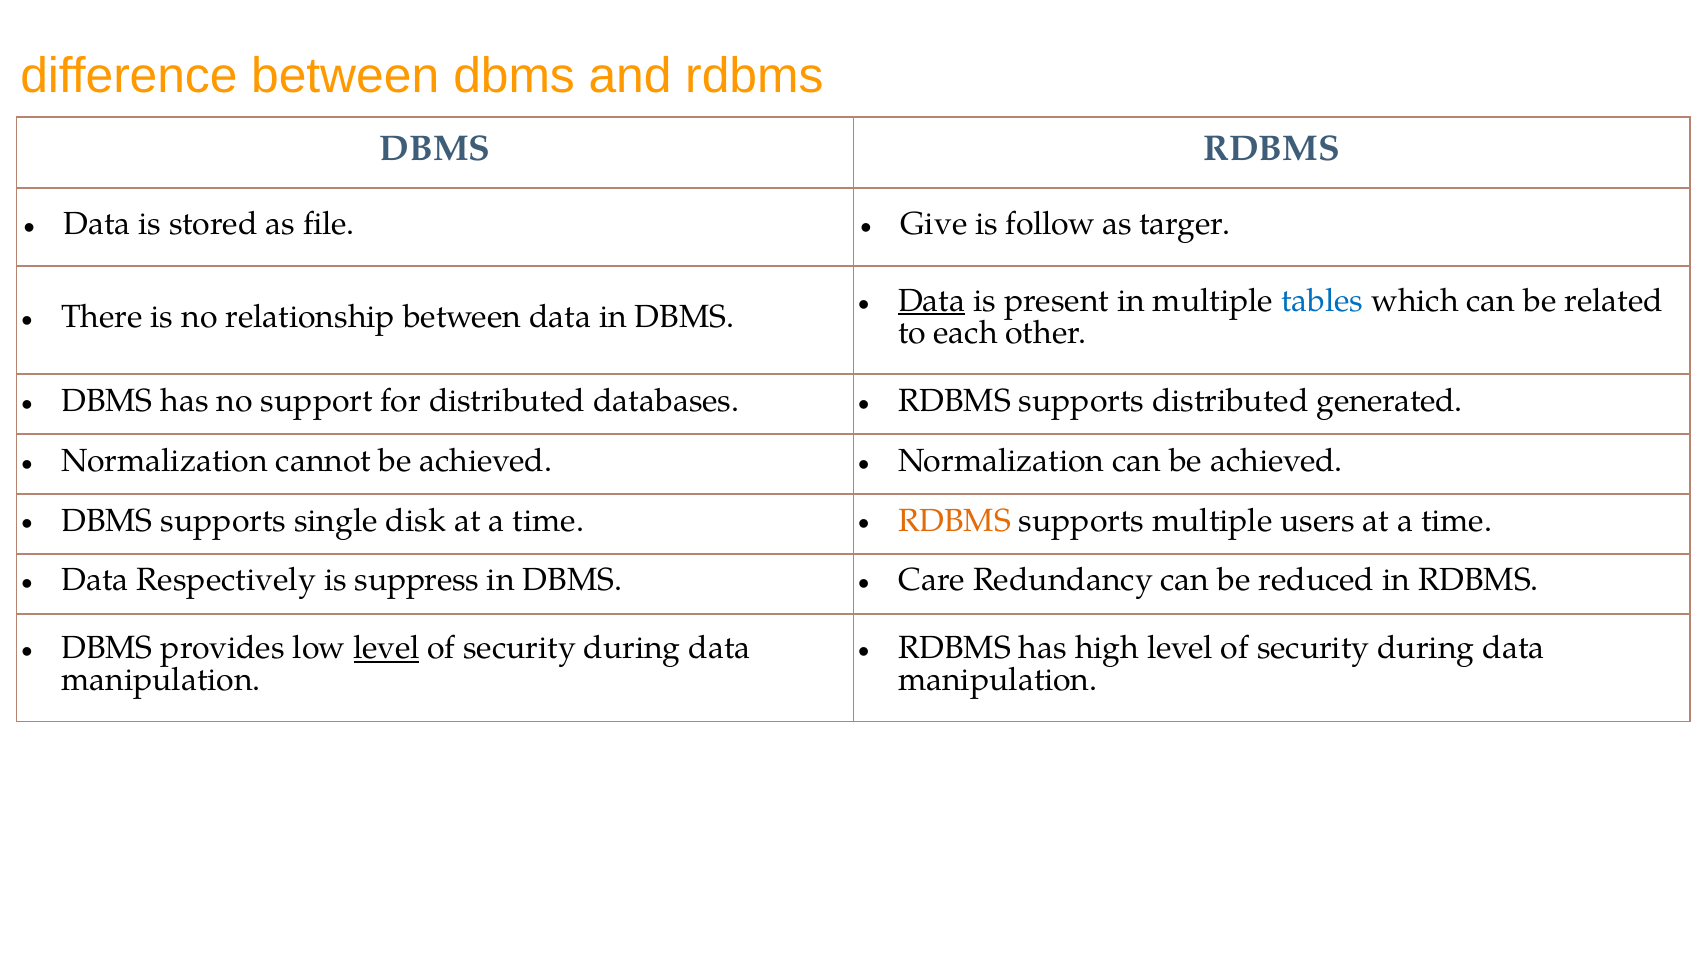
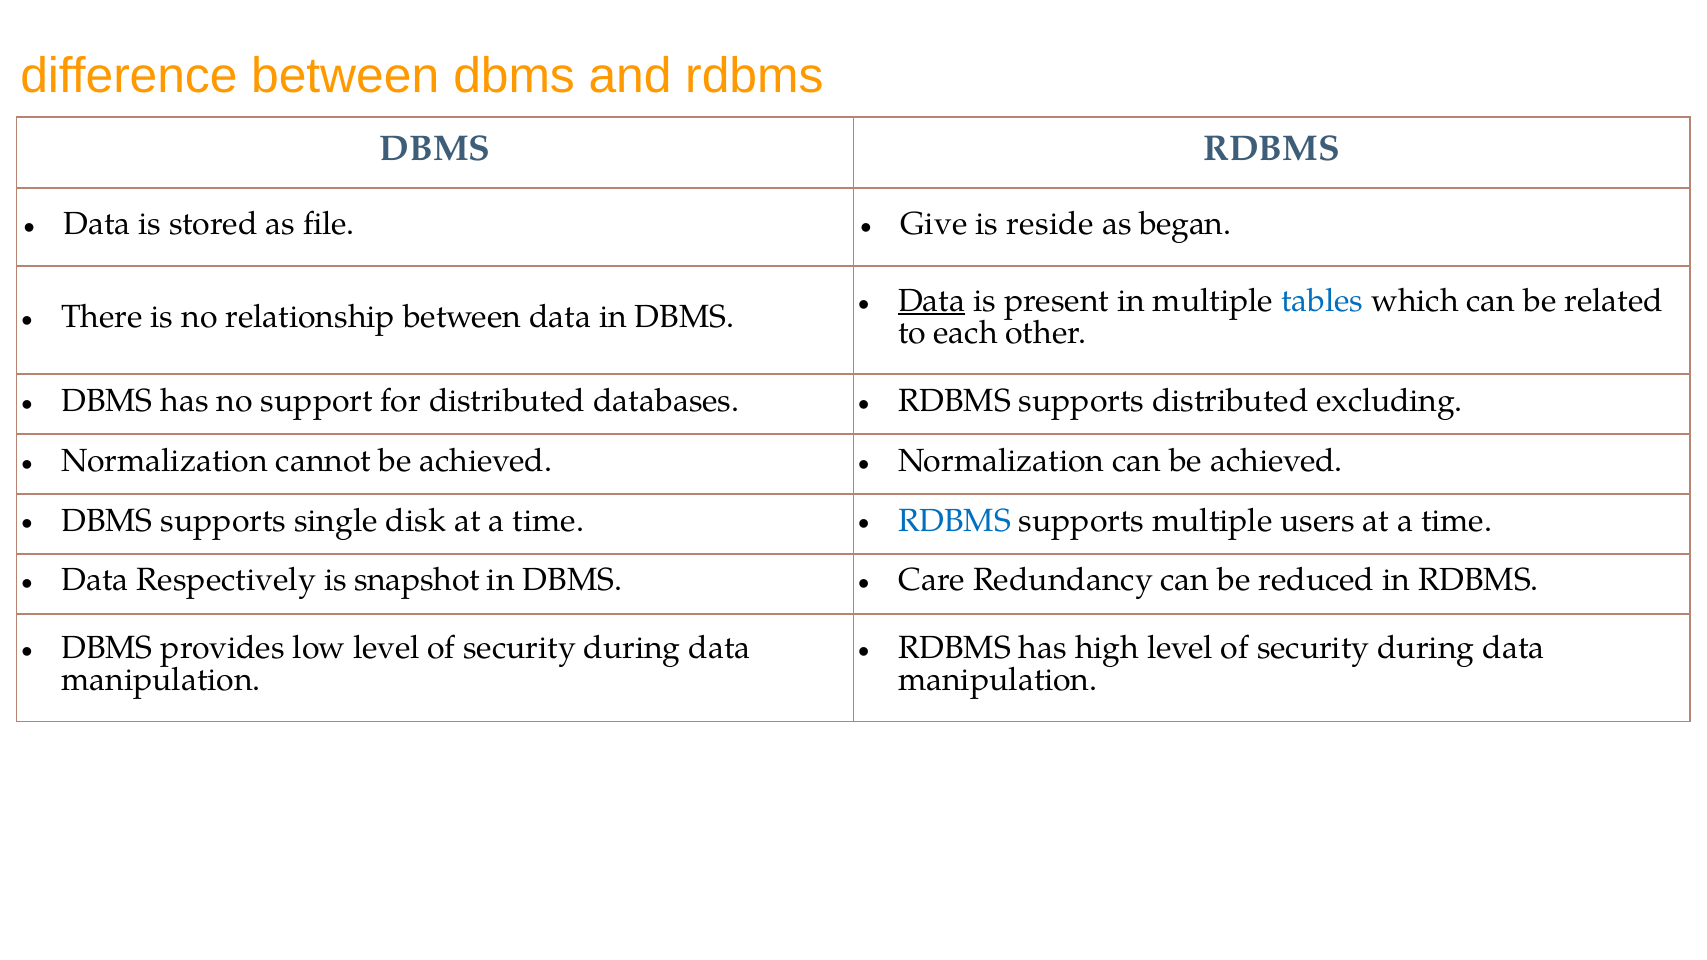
follow: follow -> reside
targer: targer -> began
generated: generated -> excluding
RDBMS at (955, 521) colour: orange -> blue
suppress: suppress -> snapshot
level at (387, 648) underline: present -> none
